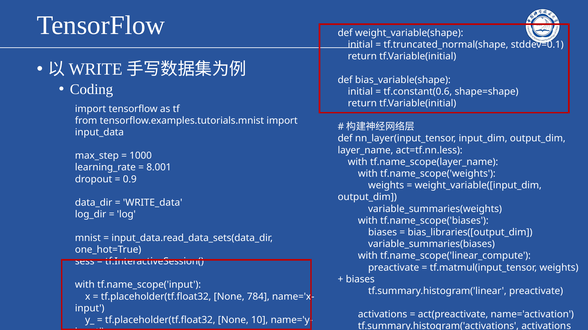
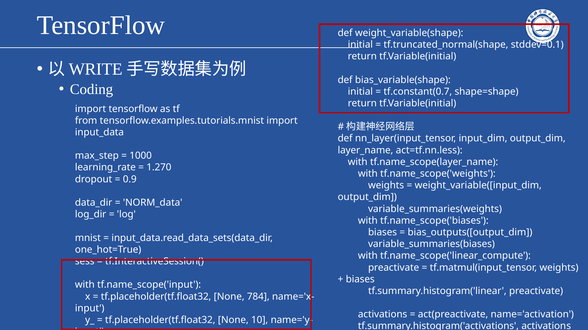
tf.constant(0.6: tf.constant(0.6 -> tf.constant(0.7
8.001: 8.001 -> 1.270
WRITE_data: WRITE_data -> NORM_data
bias_libraries([output_dim: bias_libraries([output_dim -> bias_outputs([output_dim
